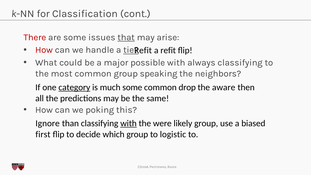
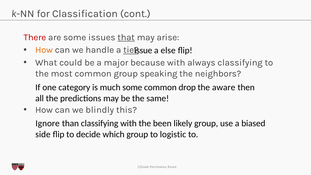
How at (44, 50) colour: red -> orange
Refit at (143, 50): Refit -> Issue
a refit: refit -> else
possible: possible -> because
category underline: present -> none
poking: poking -> blindly
with at (129, 123) underline: present -> none
were: were -> been
first: first -> side
